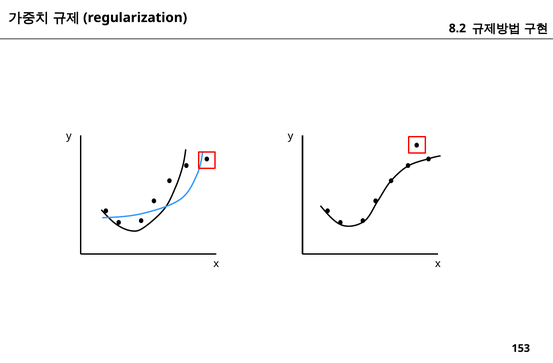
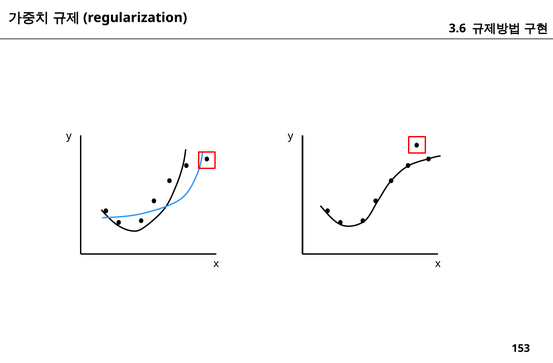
8.2: 8.2 -> 3.6
